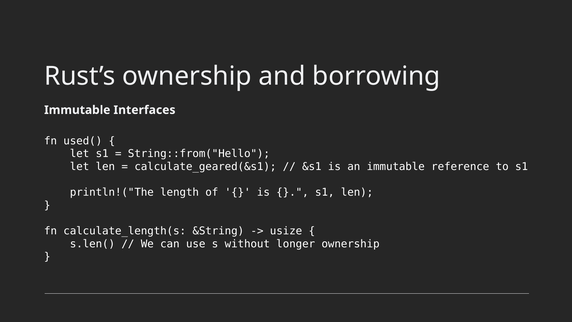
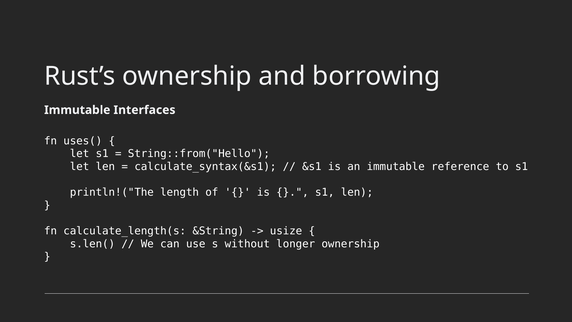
used(: used( -> uses(
calculate_geared(&s1: calculate_geared(&s1 -> calculate_syntax(&s1
